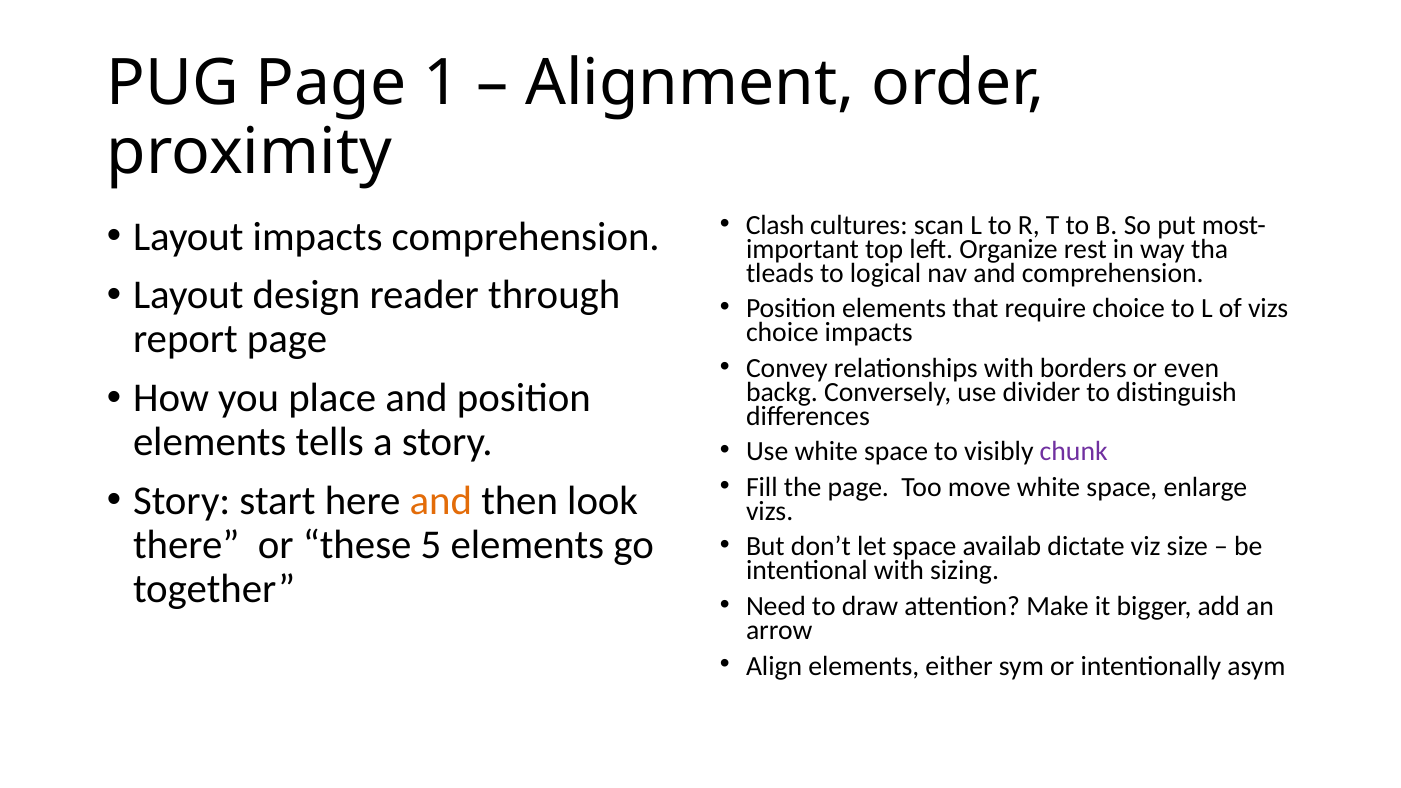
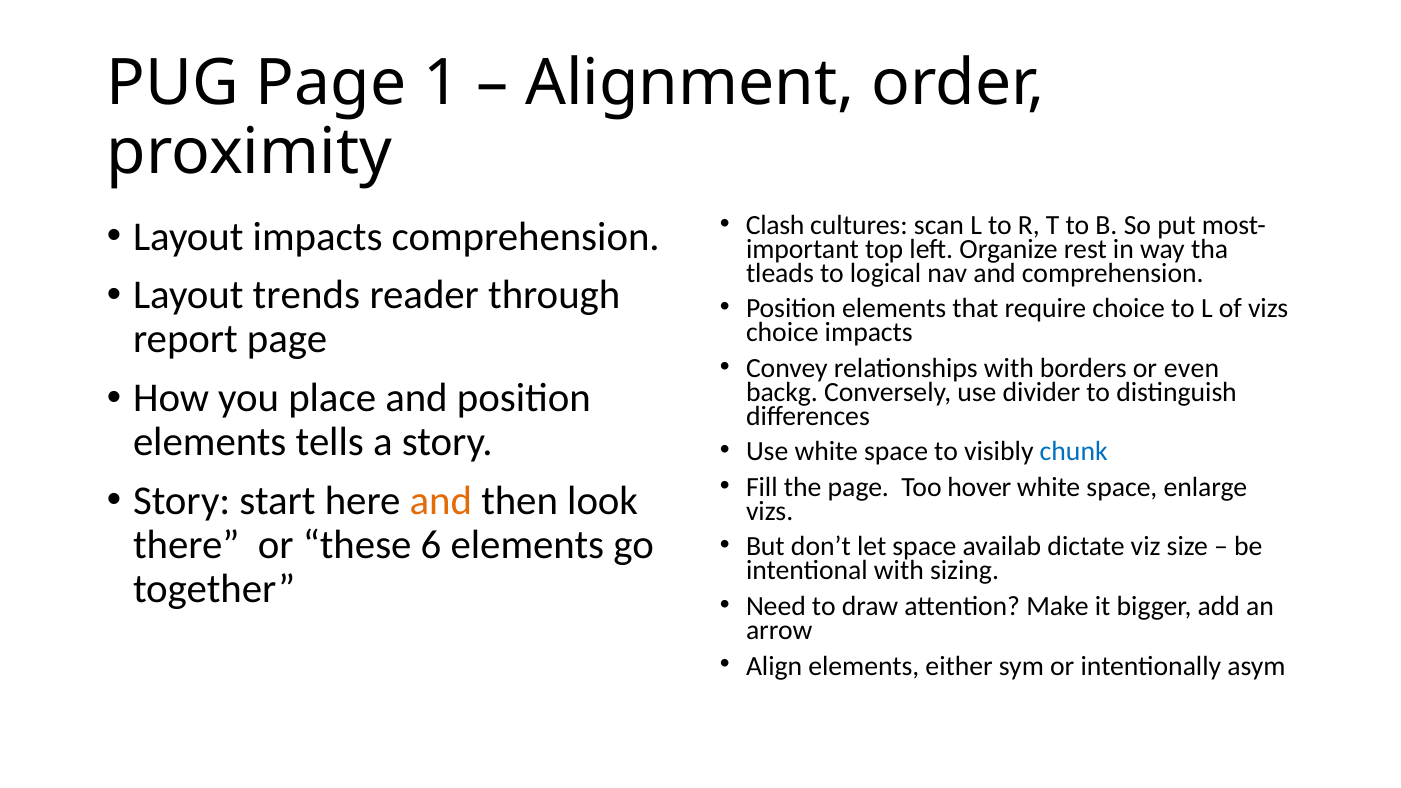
design: design -> trends
chunk colour: purple -> blue
move: move -> hover
5: 5 -> 6
